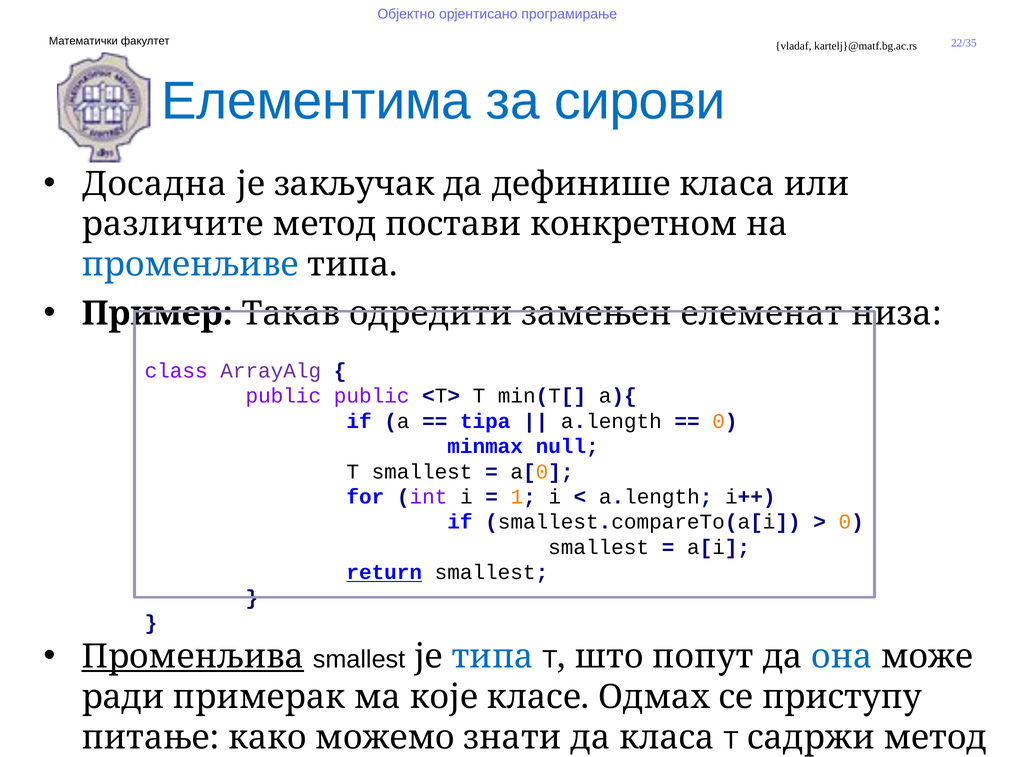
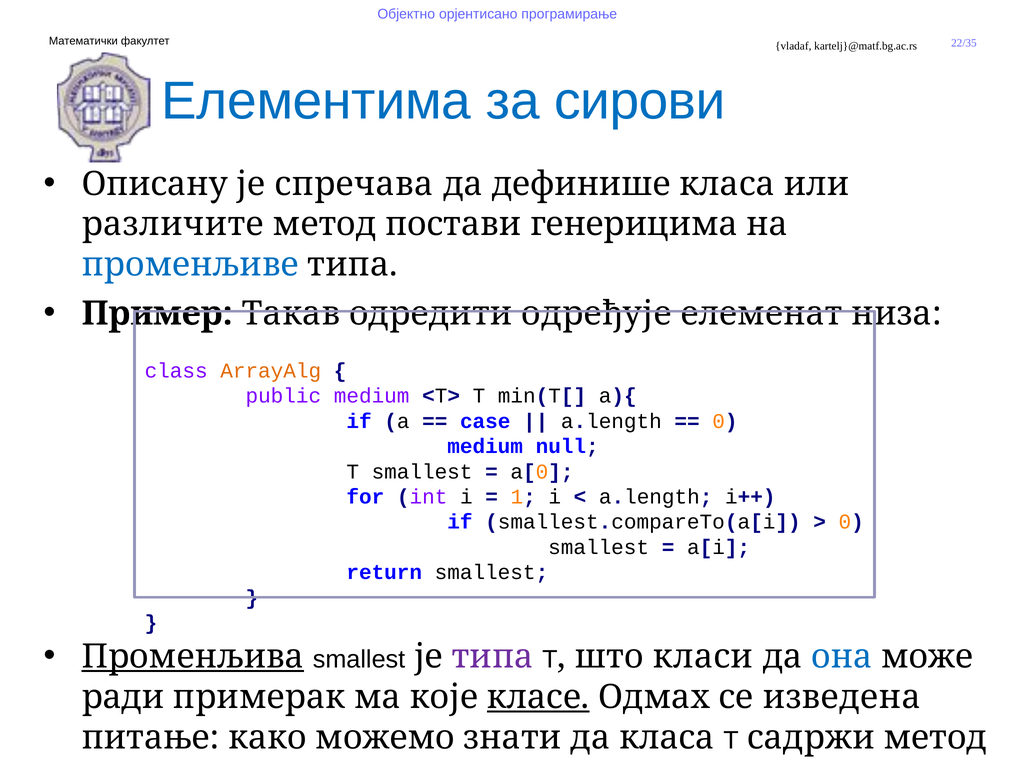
Досадна: Досадна -> Описану
закључак: закључак -> спречава
конкретном: конкретном -> генерицима
замењен: замењен -> одређује
ArrayAlg colour: purple -> orange
public public: public -> medium
tipa: tipa -> case
minmax at (485, 446): minmax -> medium
return underline: present -> none
типа at (493, 656) colour: blue -> purple
попут: попут -> класи
класе underline: none -> present
приступу: приступу -> изведена
